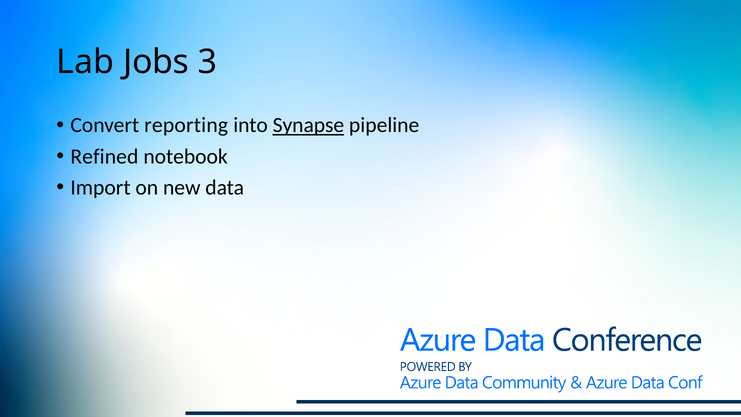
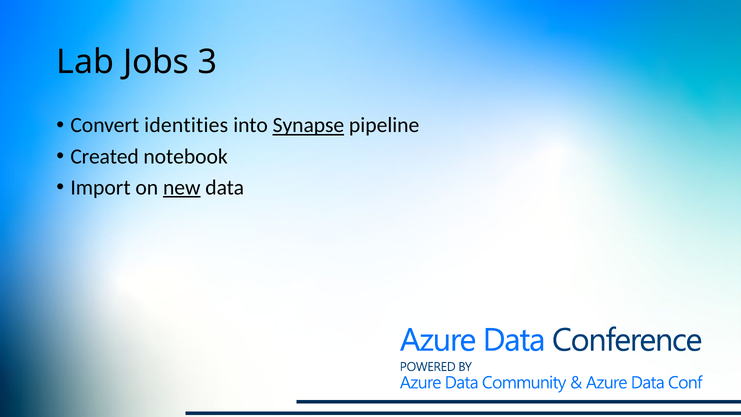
reporting: reporting -> identities
Refined: Refined -> Created
new underline: none -> present
